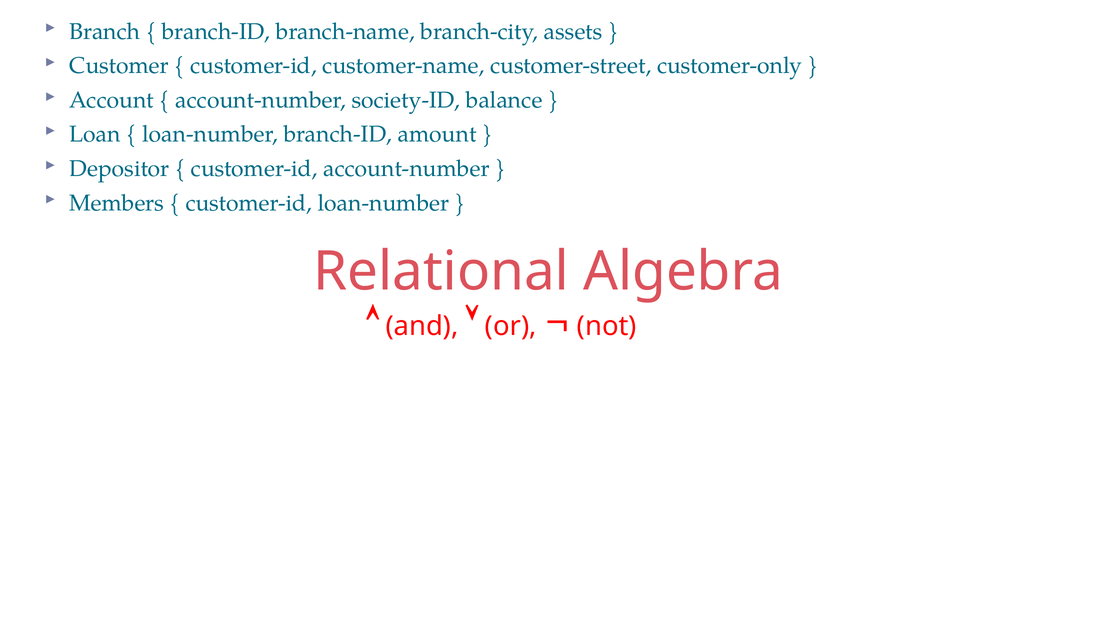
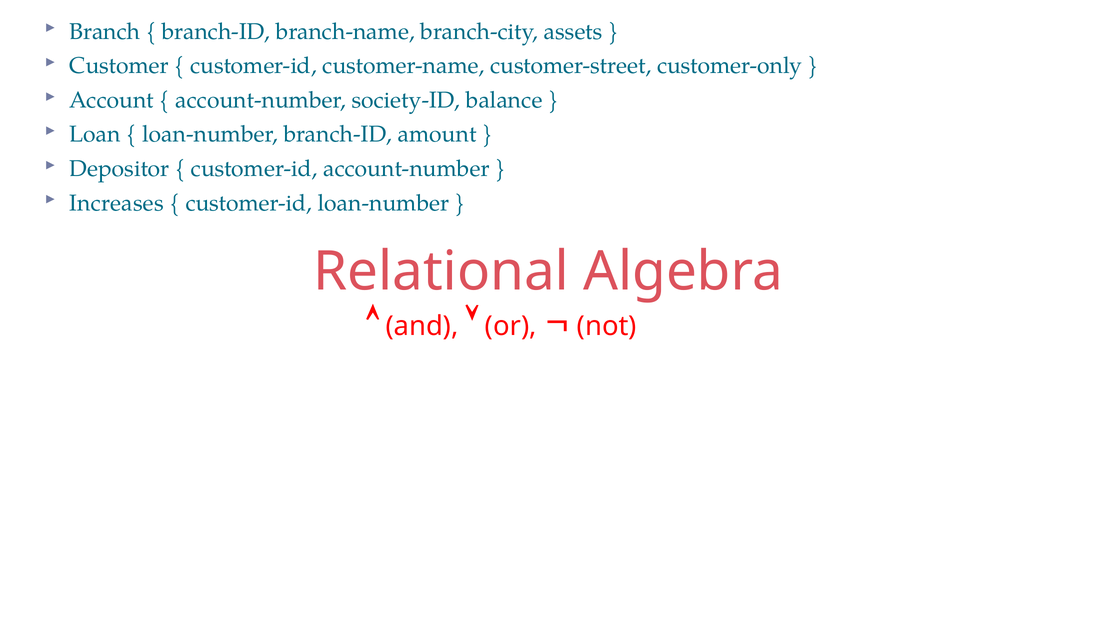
Members: Members -> Increases
